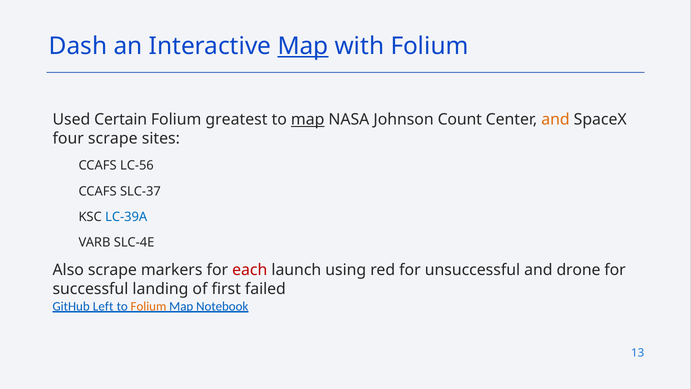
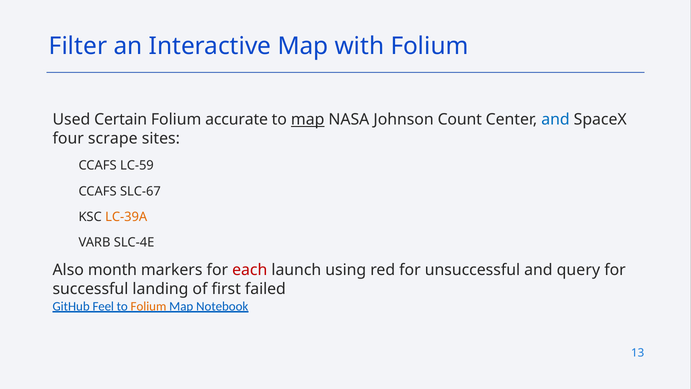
Dash: Dash -> Filter
Map at (303, 46) underline: present -> none
greatest: greatest -> accurate
and at (555, 119) colour: orange -> blue
LC-56: LC-56 -> LC-59
SLC-37: SLC-37 -> SLC-67
LC-39A colour: blue -> orange
Also scrape: scrape -> month
drone: drone -> query
Left: Left -> Feel
